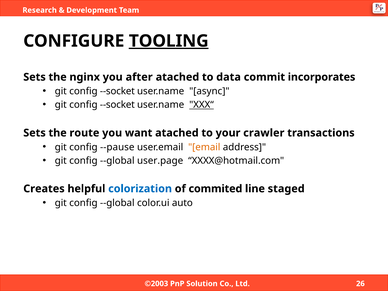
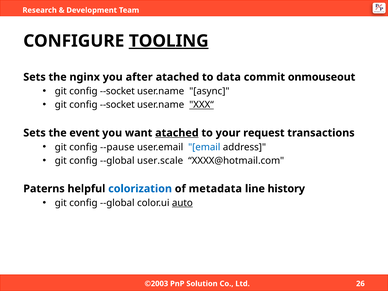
incorporates: incorporates -> onmouseout
route: route -> event
atached at (177, 133) underline: none -> present
crawler: crawler -> request
email colour: orange -> blue
user.page: user.page -> user.scale
Creates: Creates -> Paterns
commited: commited -> metadata
staged: staged -> history
auto underline: none -> present
